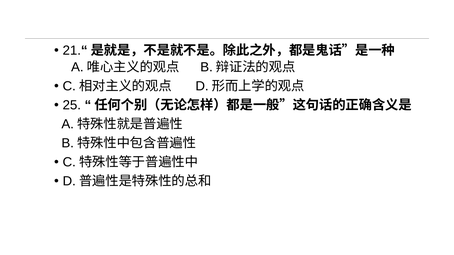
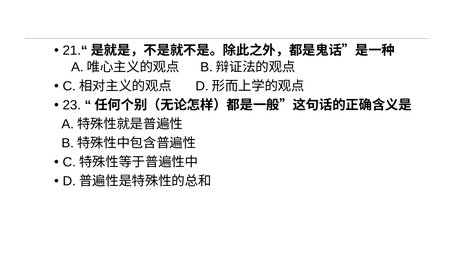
25: 25 -> 23
